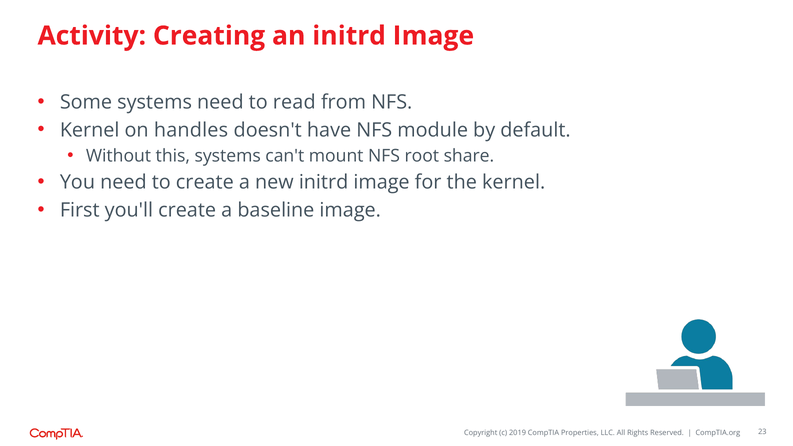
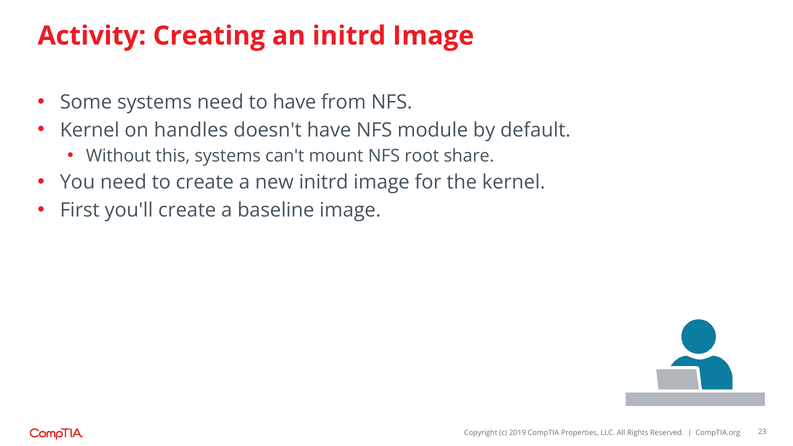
to read: read -> have
